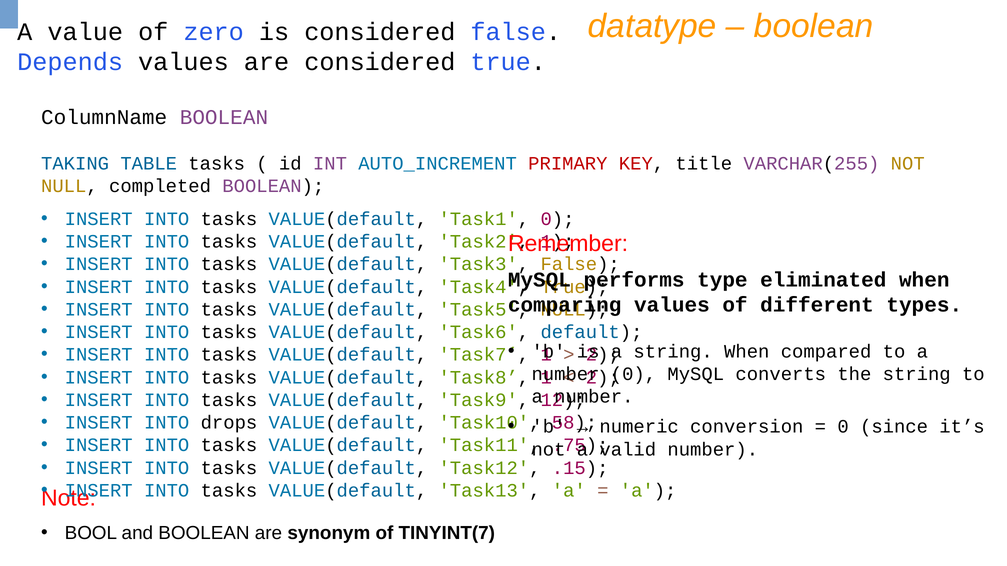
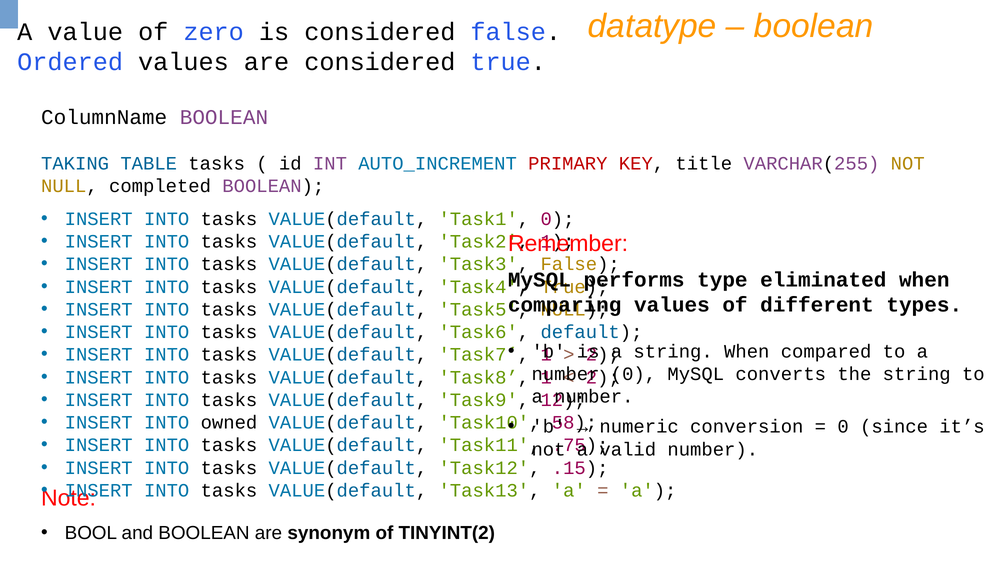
Depends: Depends -> Ordered
drops: drops -> owned
TINYINT(7: TINYINT(7 -> TINYINT(2
